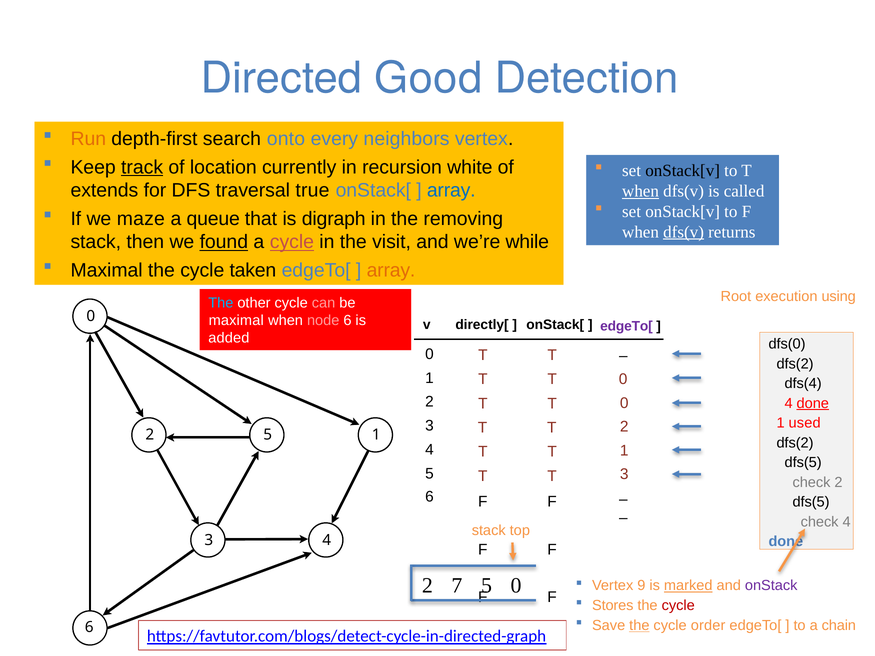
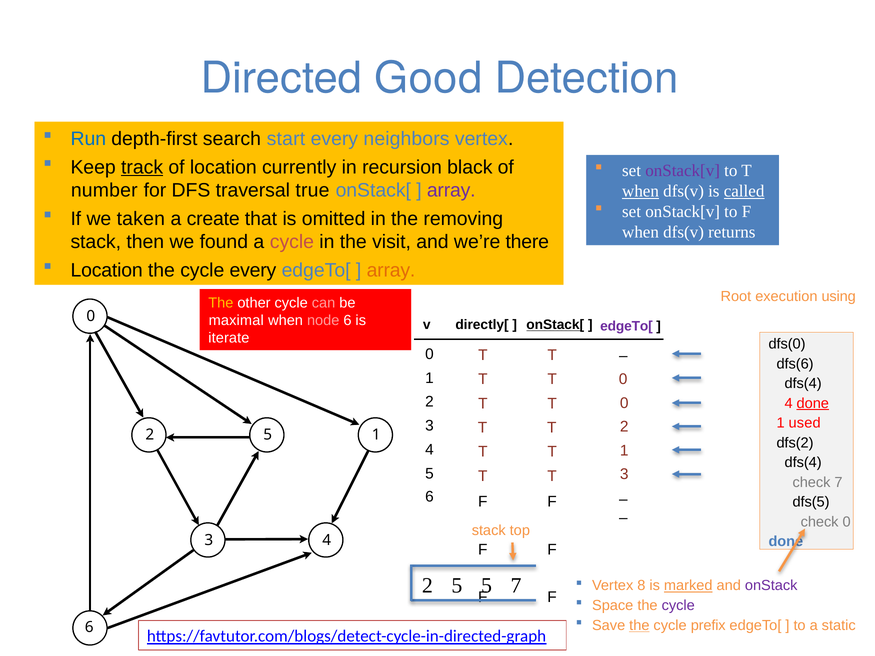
Run colour: orange -> blue
onto: onto -> start
white: white -> black
onStack[v at (683, 171) colour: black -> purple
extends: extends -> number
array at (451, 191) colour: blue -> purple
called underline: none -> present
maze: maze -> taken
queue: queue -> create
digraph: digraph -> omitted
dfs(v at (684, 232) underline: present -> none
found underline: present -> none
cycle at (292, 242) underline: present -> none
while: while -> there
Maximal at (107, 270): Maximal -> Location
cycle taken: taken -> every
The at (221, 303) colour: light blue -> yellow
onStack[ at (555, 325) underline: none -> present
added: added -> iterate
dfs(2 at (795, 364): dfs(2 -> dfs(6
dfs(5 at (803, 463): dfs(5 -> dfs(4
check 2: 2 -> 7
check 4: 4 -> 0
2 7: 7 -> 5
5 0: 0 -> 7
9: 9 -> 8
Stores: Stores -> Space
cycle at (678, 606) colour: red -> purple
order: order -> prefix
chain: chain -> static
